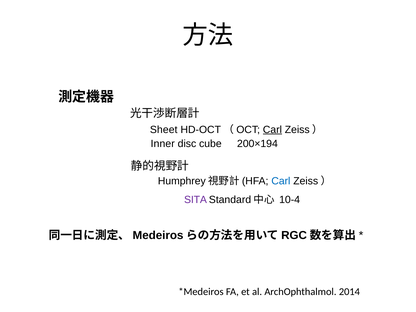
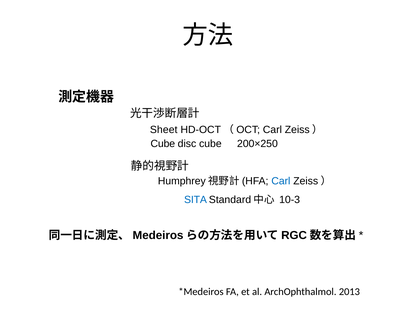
Carl at (272, 130) underline: present -> none
Inner at (163, 144): Inner -> Cube
200×194: 200×194 -> 200×250
SITA colour: purple -> blue
10-4: 10-4 -> 10-3
2014: 2014 -> 2013
